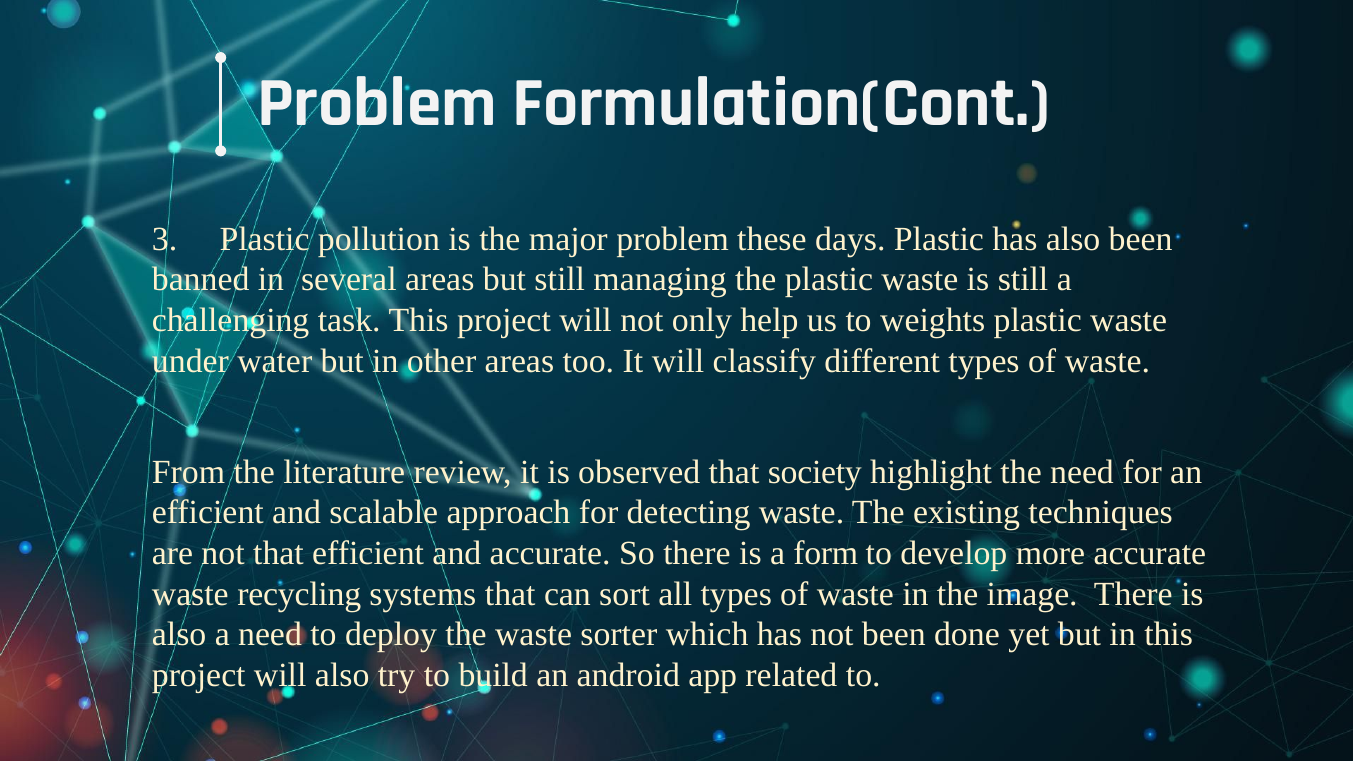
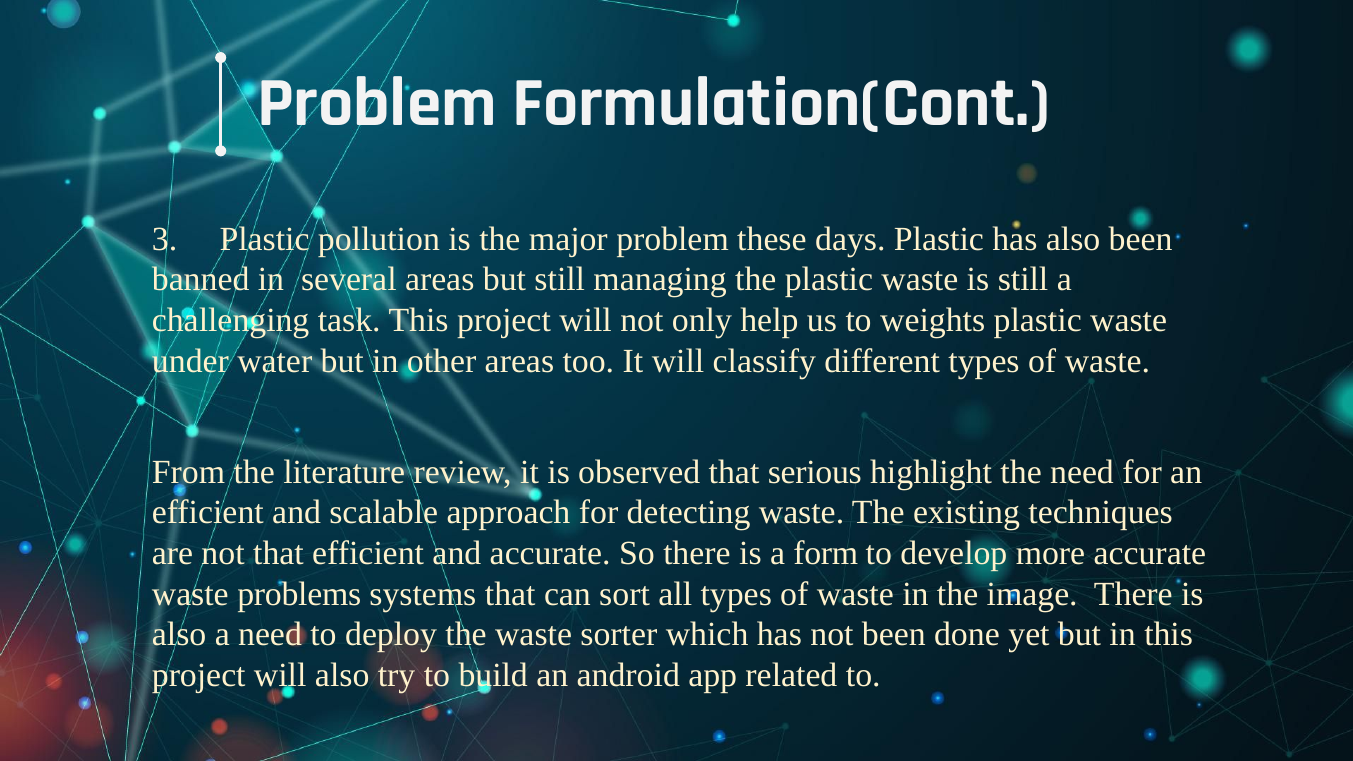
society: society -> serious
recycling: recycling -> problems
